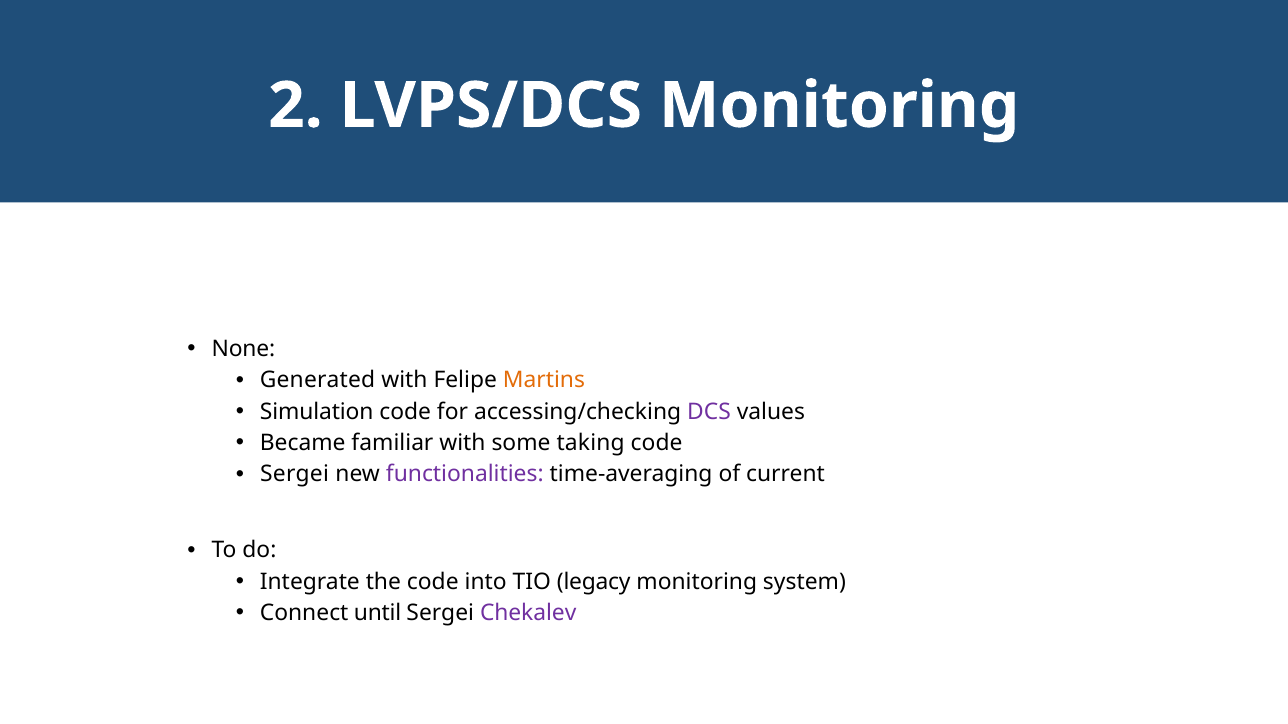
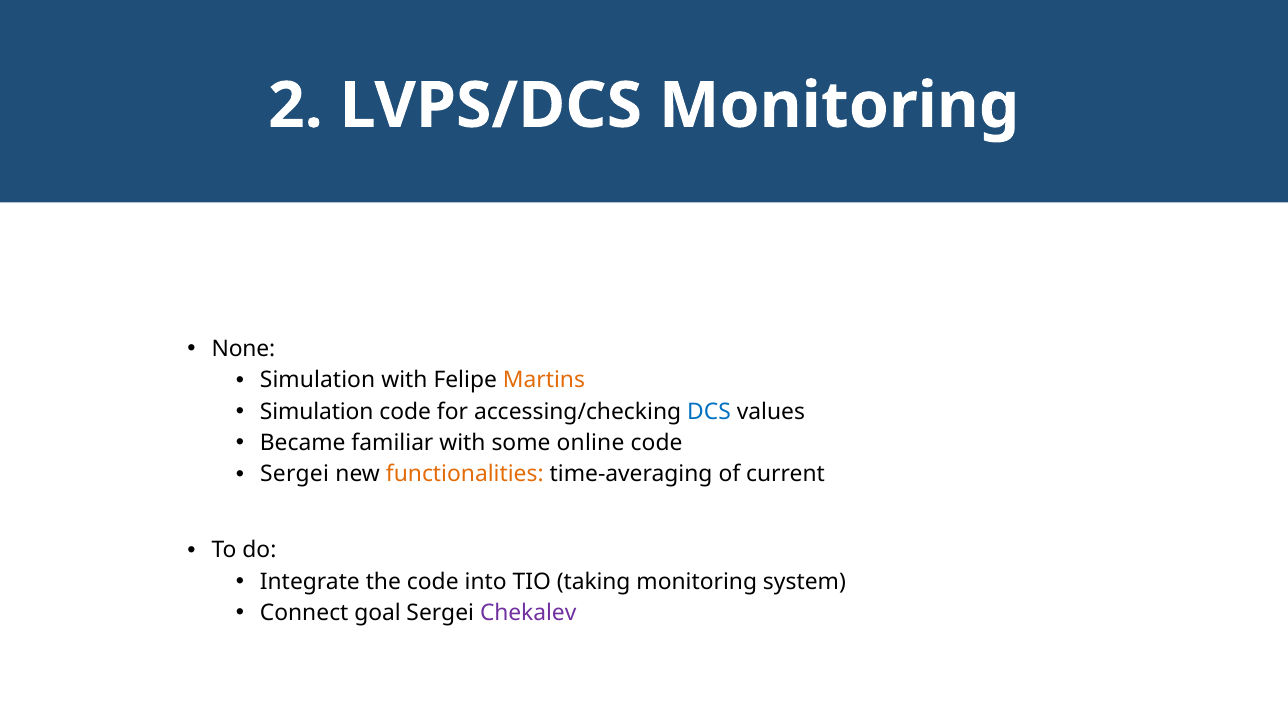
Generated at (318, 381): Generated -> Simulation
DCS colour: purple -> blue
taking: taking -> online
functionalities colour: purple -> orange
legacy: legacy -> taking
until: until -> goal
